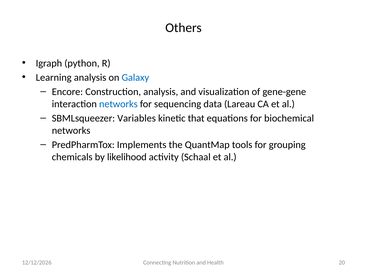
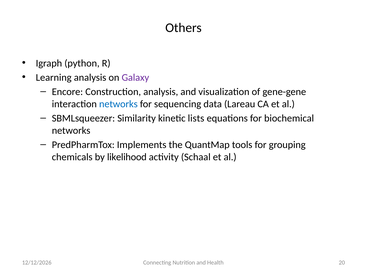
Galaxy colour: blue -> purple
Variables: Variables -> Similarity
that: that -> lists
